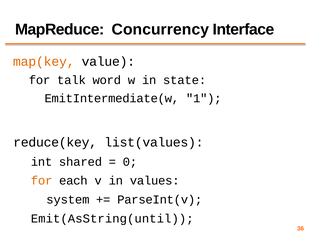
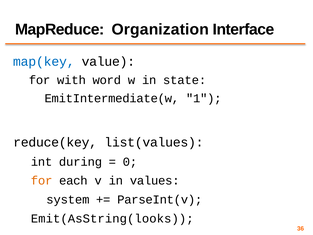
Concurrency: Concurrency -> Organization
map(key colour: orange -> blue
talk: talk -> with
shared: shared -> during
Emit(AsString(until: Emit(AsString(until -> Emit(AsString(looks
